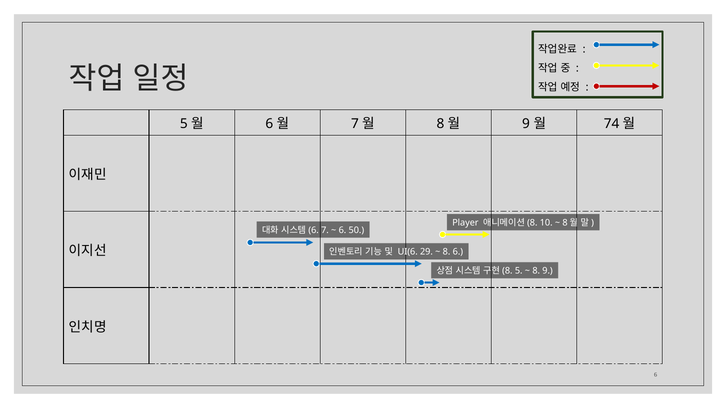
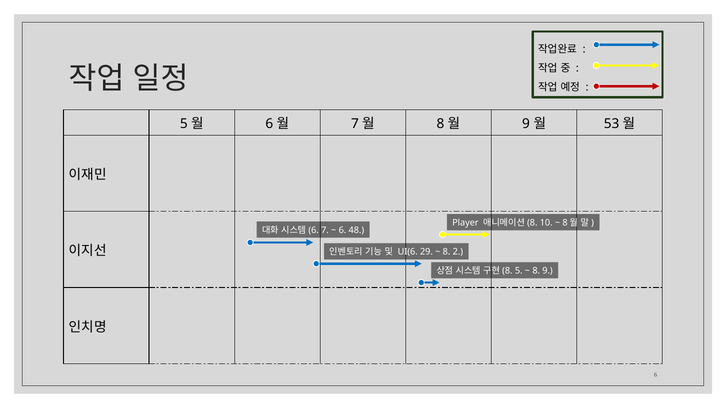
74: 74 -> 53
50: 50 -> 48
8 6: 6 -> 2
